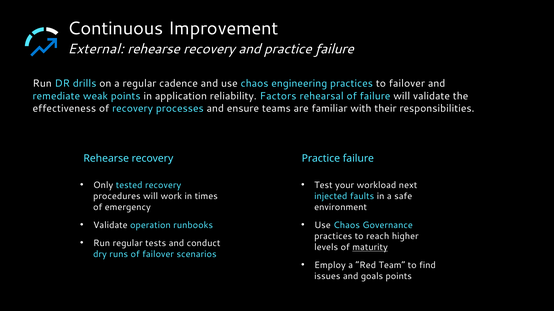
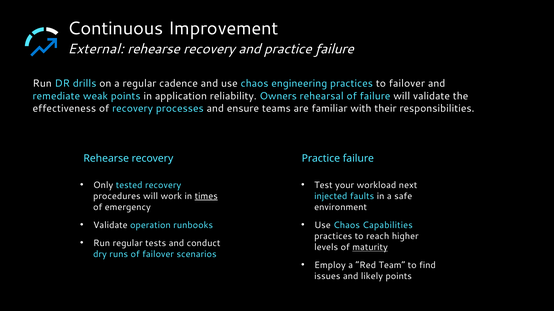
Factors: Factors -> Owners
times underline: none -> present
Governance: Governance -> Capabilities
goals: goals -> likely
